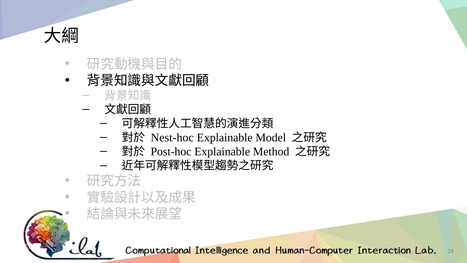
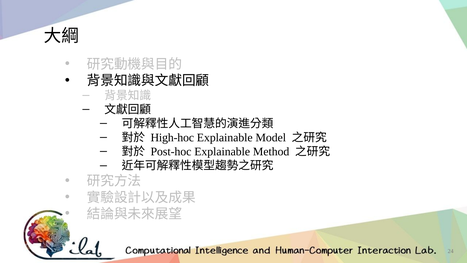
Nest-hoc: Nest-hoc -> High-hoc
